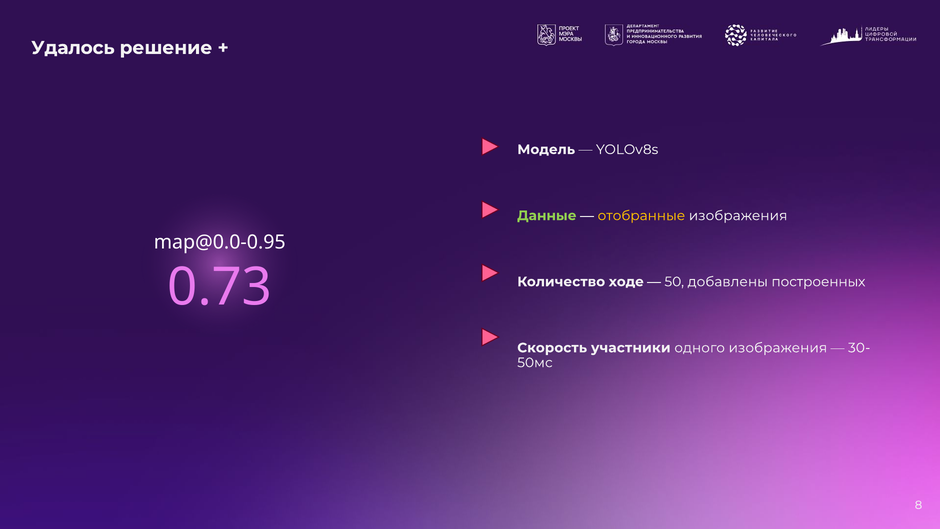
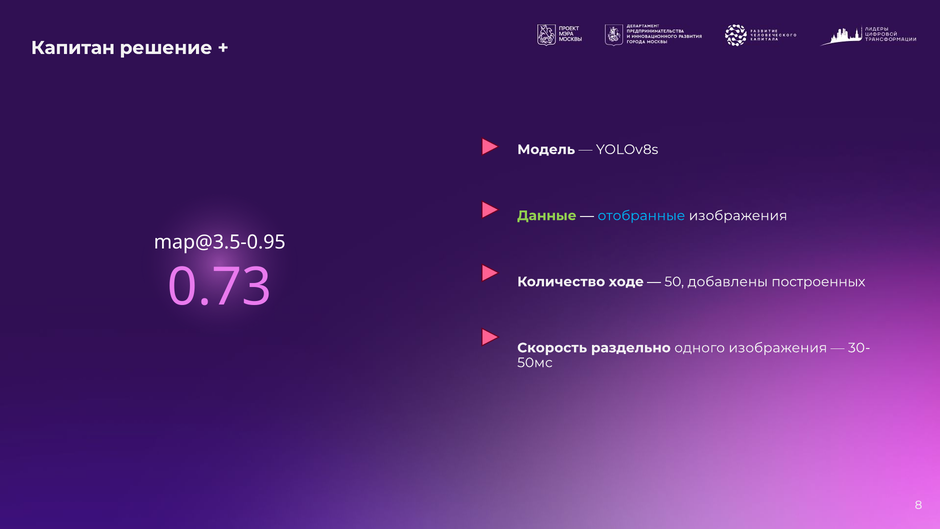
Удалось: Удалось -> Капитан
отобранные colour: yellow -> light blue
map@0.0-0.95: map@0.0-0.95 -> map@3.5-0.95
участники: участники -> раздельно
